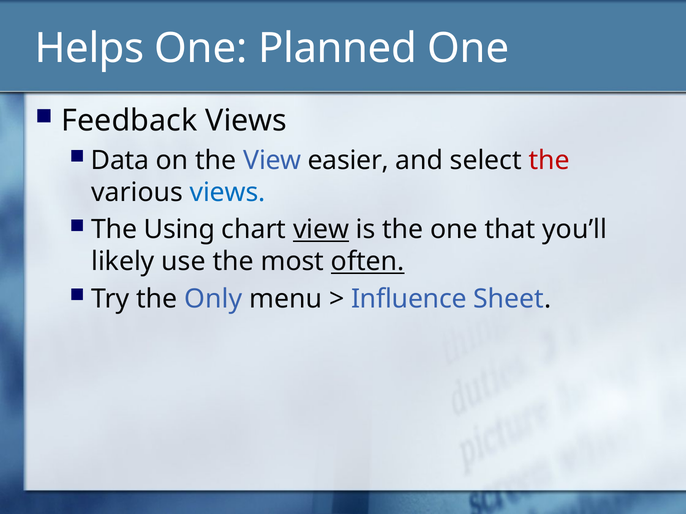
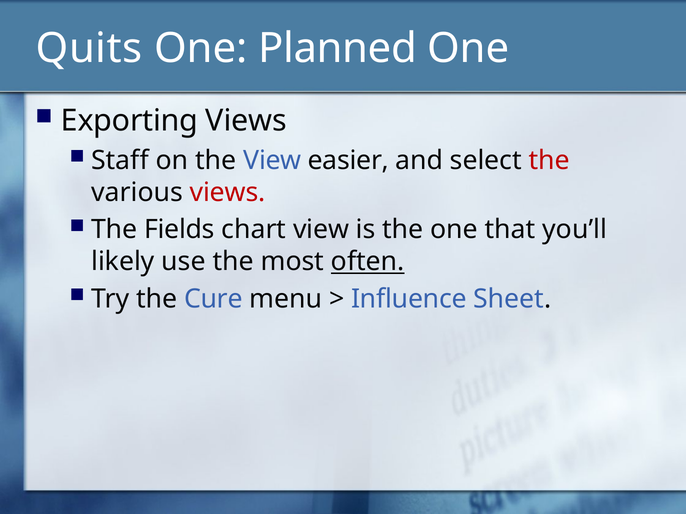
Helps: Helps -> Quits
Feedback: Feedback -> Exporting
Data: Data -> Staff
views at (228, 192) colour: blue -> red
Using: Using -> Fields
view at (321, 230) underline: present -> none
Only: Only -> Cure
